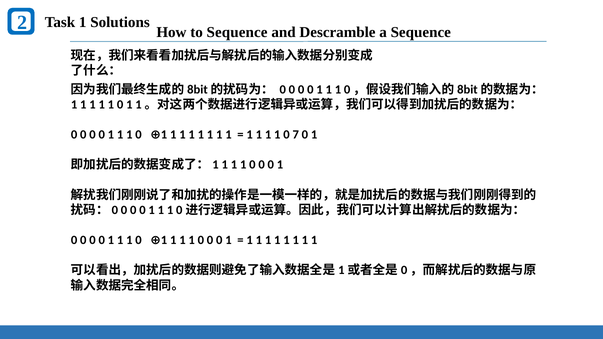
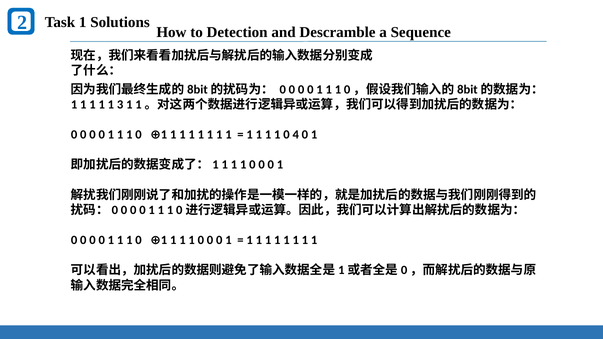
to Sequence: Sequence -> Detection
0 at (120, 105): 0 -> 3
7: 7 -> 4
